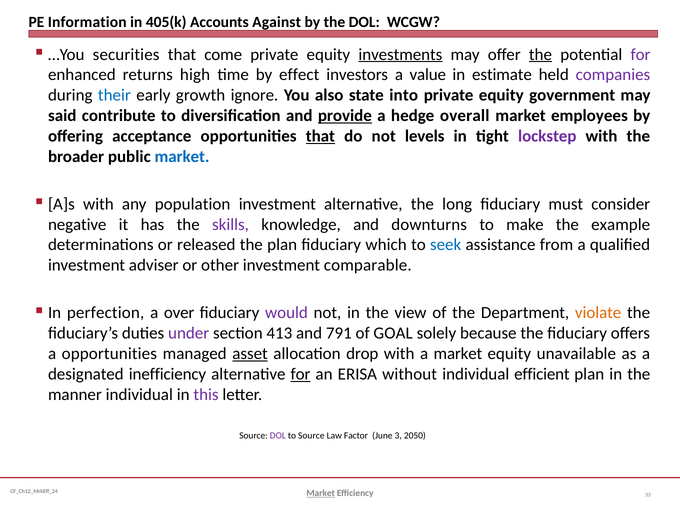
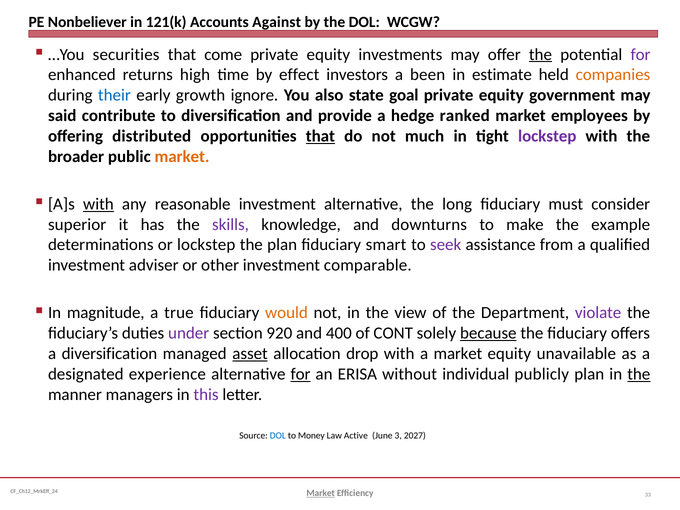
Information: Information -> Nonbeliever
405(k: 405(k -> 121(k
investments underline: present -> none
value: value -> been
companies colour: purple -> orange
into: into -> goal
provide underline: present -> none
overall: overall -> ranked
acceptance: acceptance -> distributed
levels: levels -> much
market at (182, 156) colour: blue -> orange
with at (98, 204) underline: none -> present
population: population -> reasonable
negative: negative -> superior
or released: released -> lockstep
which: which -> smart
seek colour: blue -> purple
perfection: perfection -> magnitude
over: over -> true
would colour: purple -> orange
violate colour: orange -> purple
413: 413 -> 920
791: 791 -> 400
GOAL: GOAL -> CONT
because underline: none -> present
a opportunities: opportunities -> diversification
inefficiency: inefficiency -> experience
efficient: efficient -> publicly
the at (639, 374) underline: none -> present
manner individual: individual -> managers
DOL at (278, 435) colour: purple -> blue
to Source: Source -> Money
Factor: Factor -> Active
2050: 2050 -> 2027
